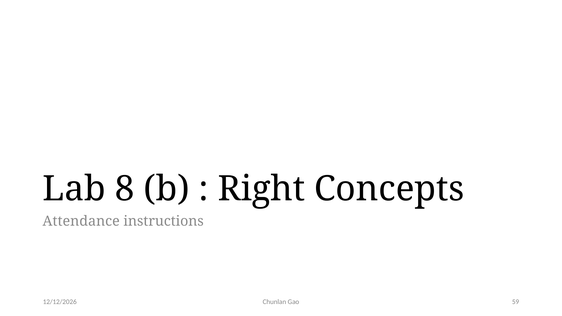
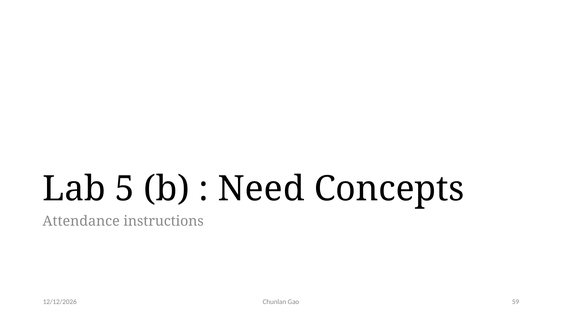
8: 8 -> 5
Right: Right -> Need
